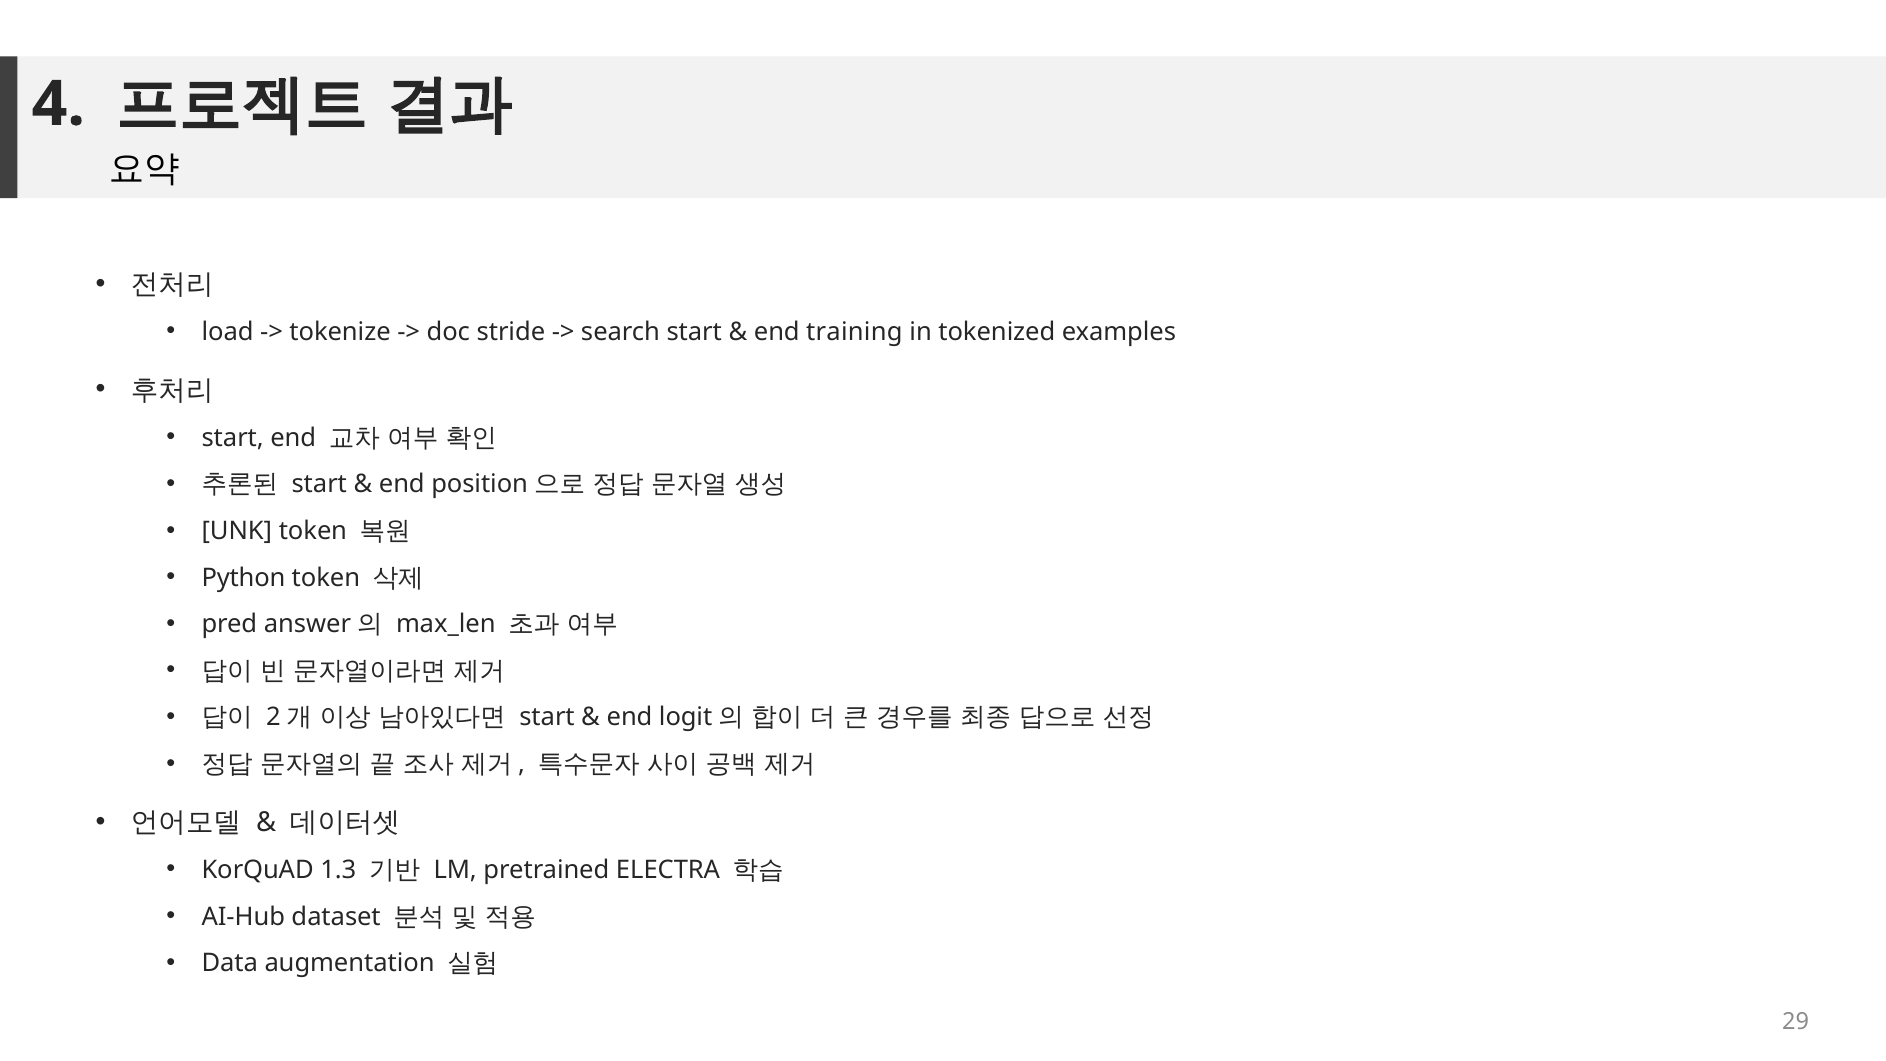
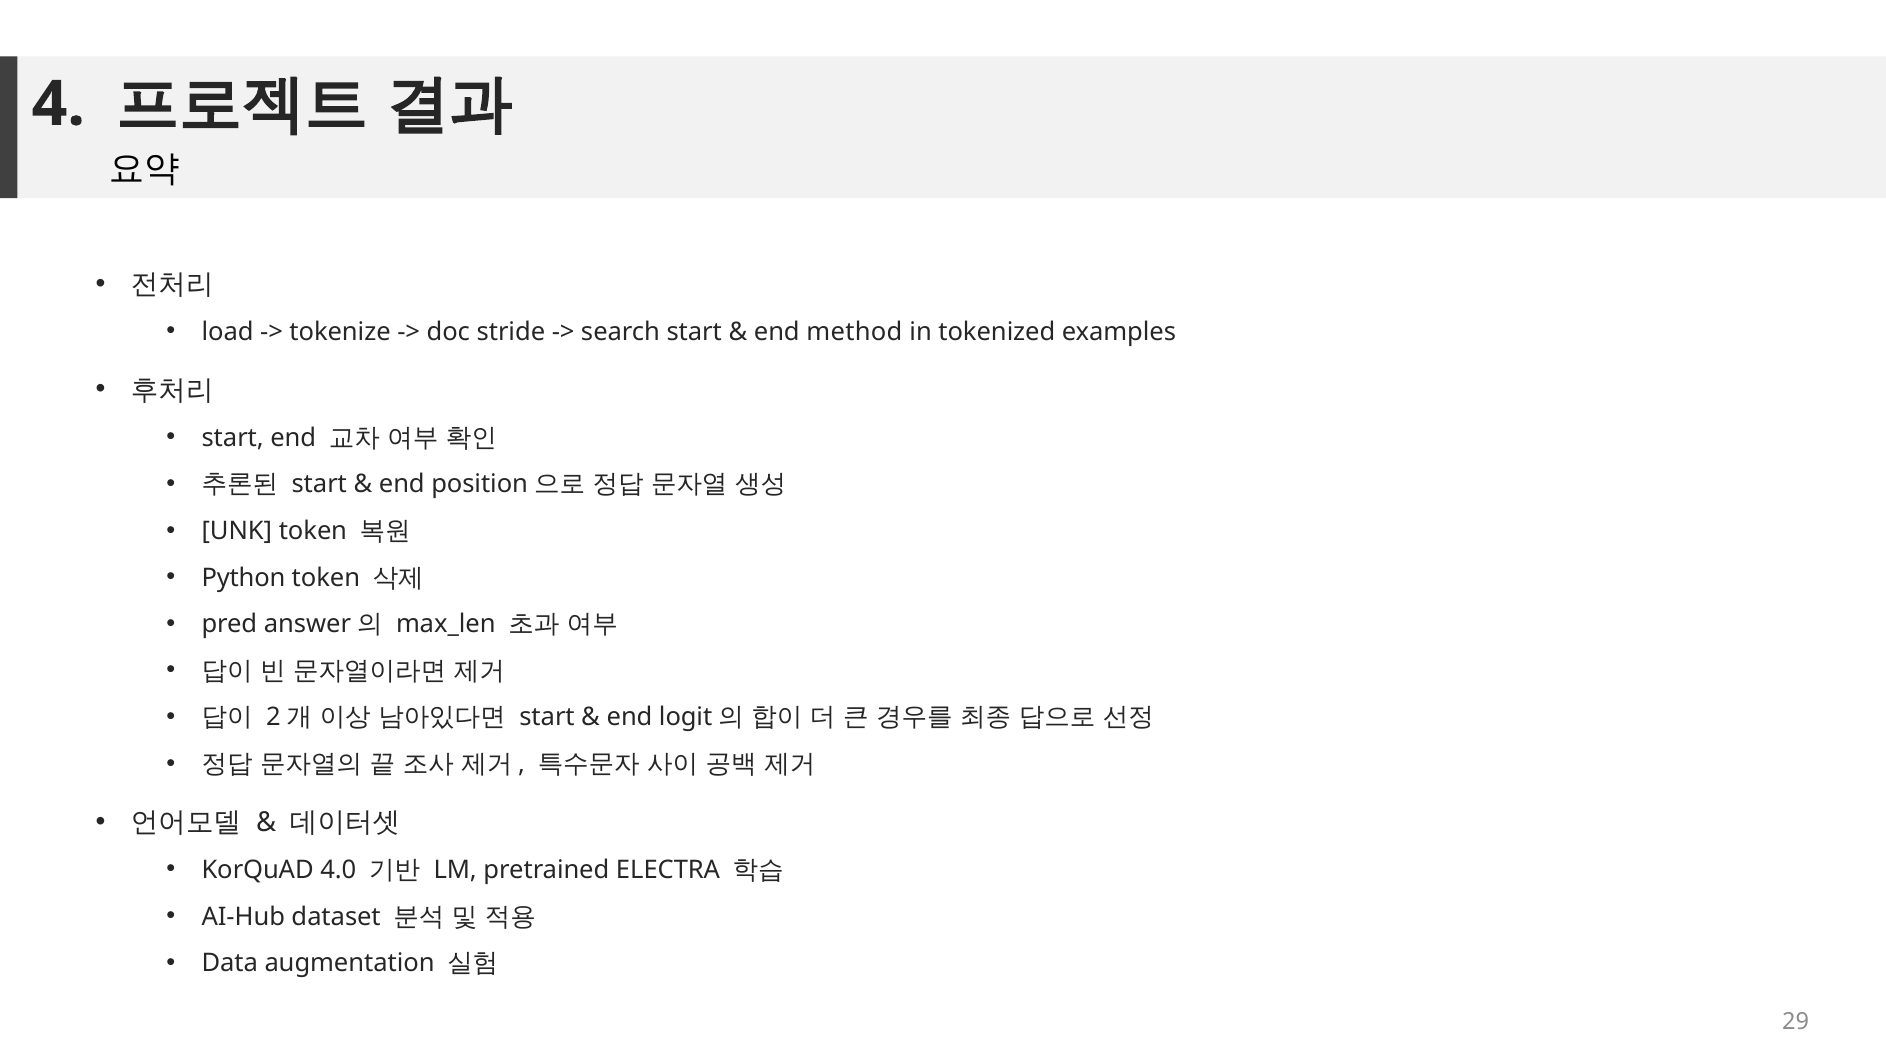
training: training -> method
1.3: 1.3 -> 4.0
